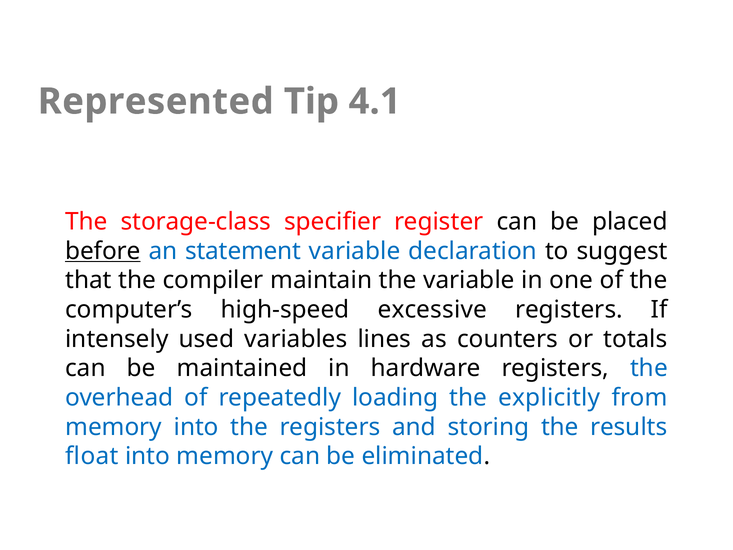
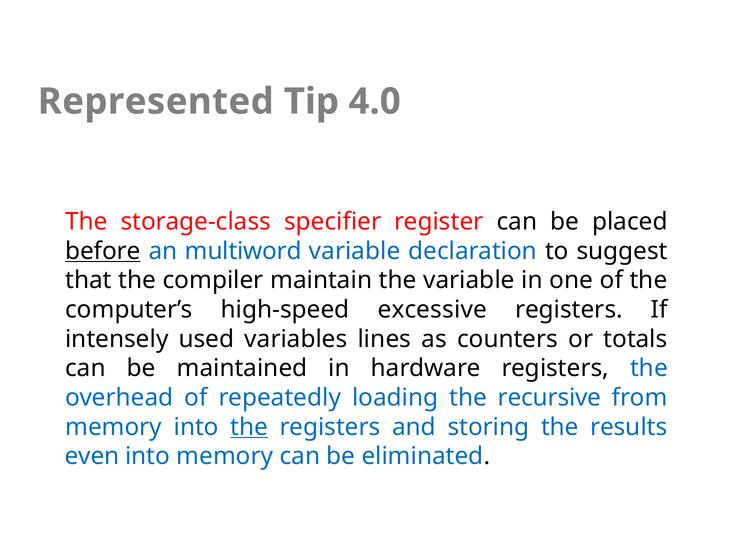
4.1: 4.1 -> 4.0
statement: statement -> multiword
explicitly: explicitly -> recursive
the at (249, 427) underline: none -> present
float: float -> even
